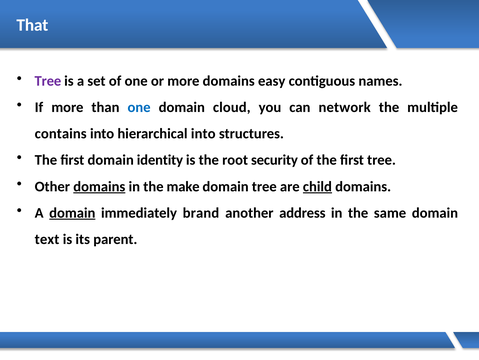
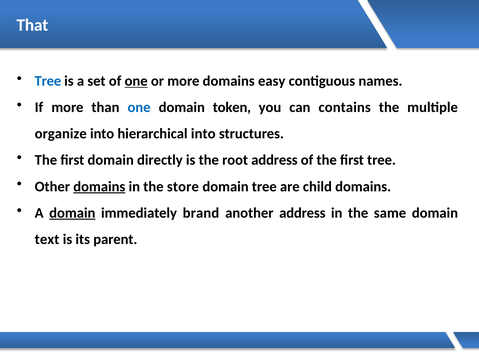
Tree at (48, 81) colour: purple -> blue
one at (136, 81) underline: none -> present
cloud: cloud -> token
network: network -> contains
contains: contains -> organize
identity: identity -> directly
root security: security -> address
make: make -> store
child underline: present -> none
